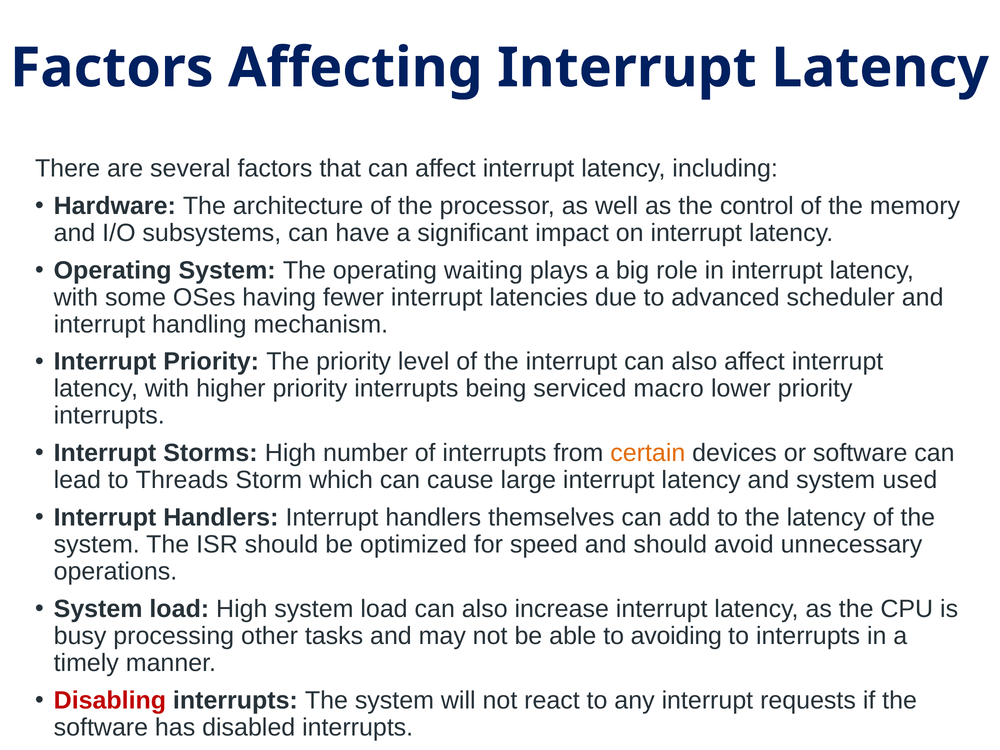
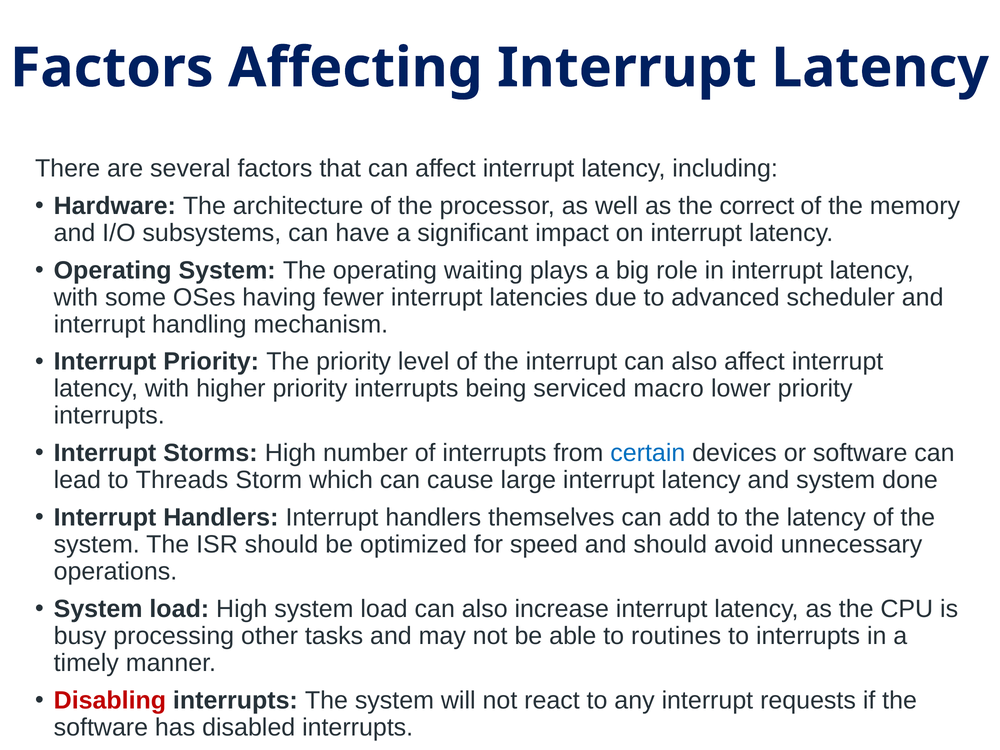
control: control -> correct
certain colour: orange -> blue
used: used -> done
avoiding: avoiding -> routines
